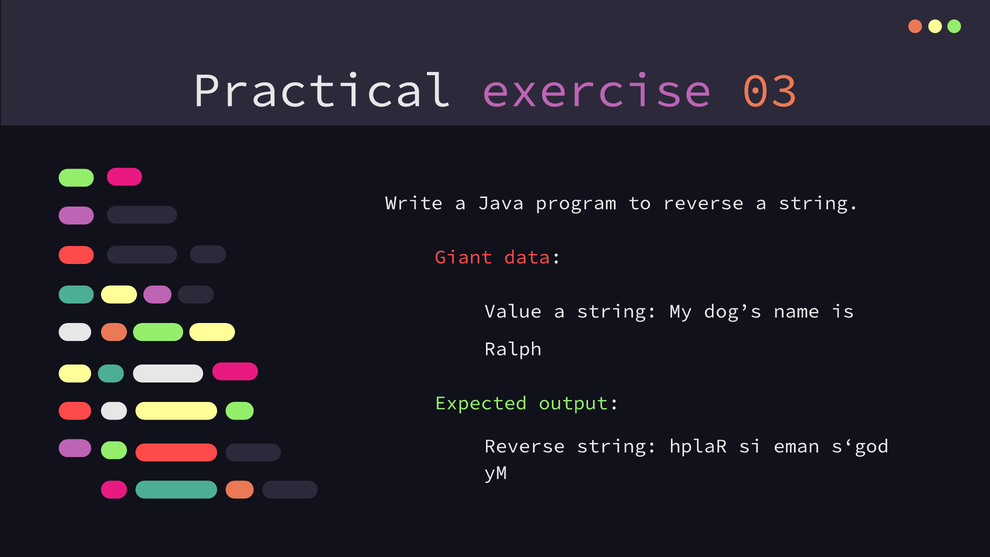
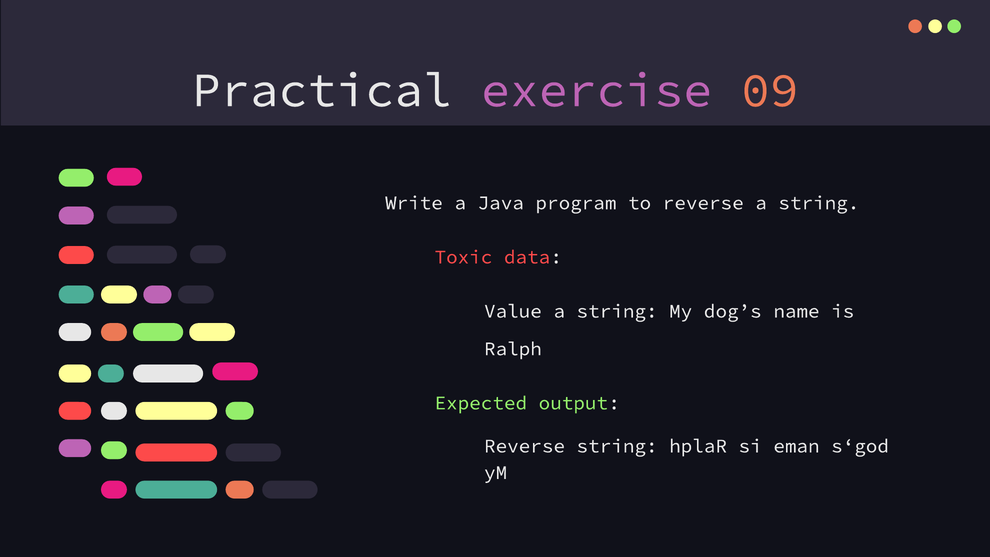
03: 03 -> 09
Giant: Giant -> Toxic
